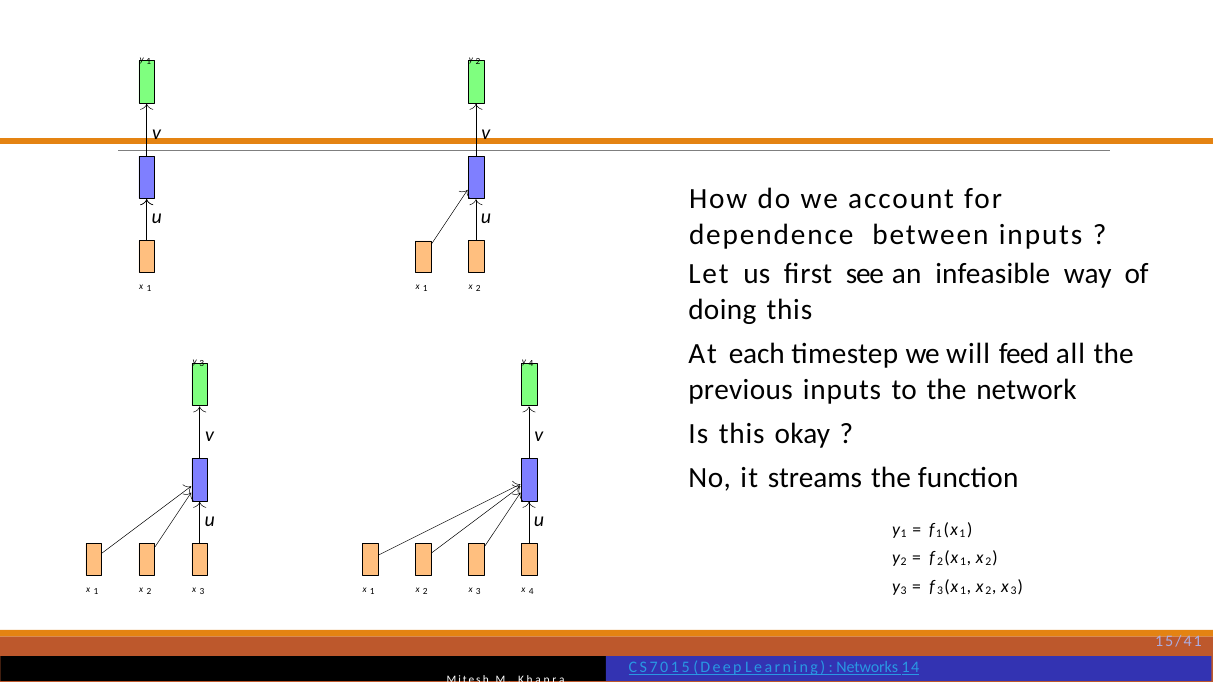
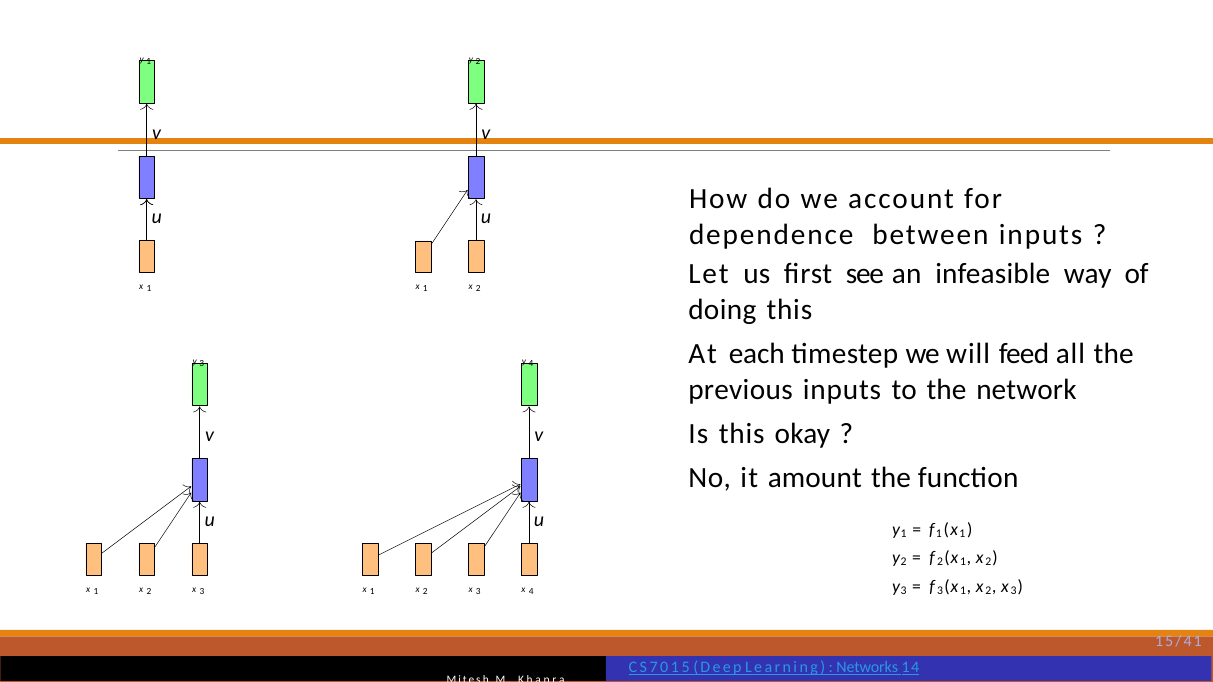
streams: streams -> amount
